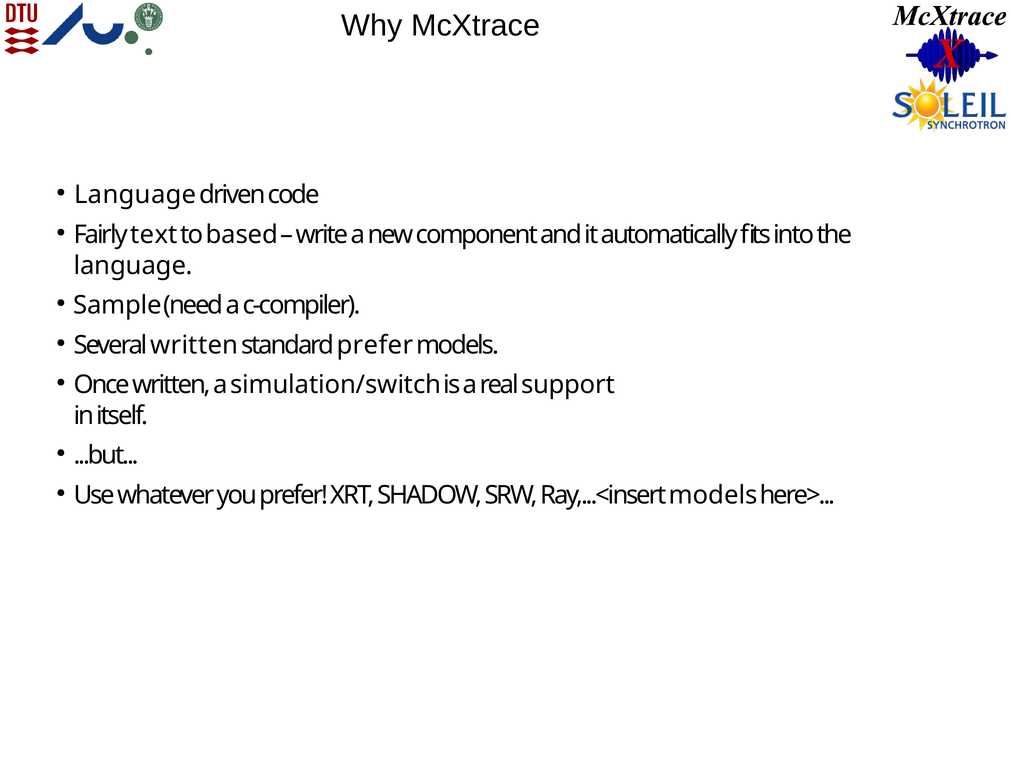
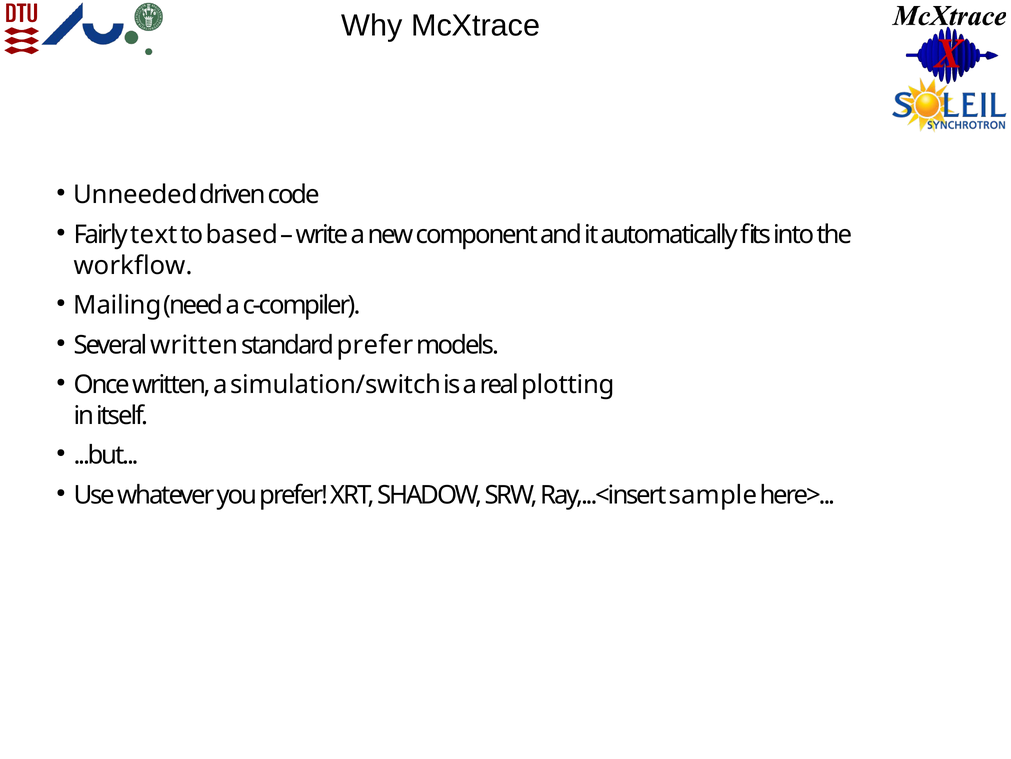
Language at (135, 195): Language -> Unneeded
language at (133, 265): language -> workflow
Sample: Sample -> Mailing
support: support -> plotting
Ray,...<insert models: models -> sample
